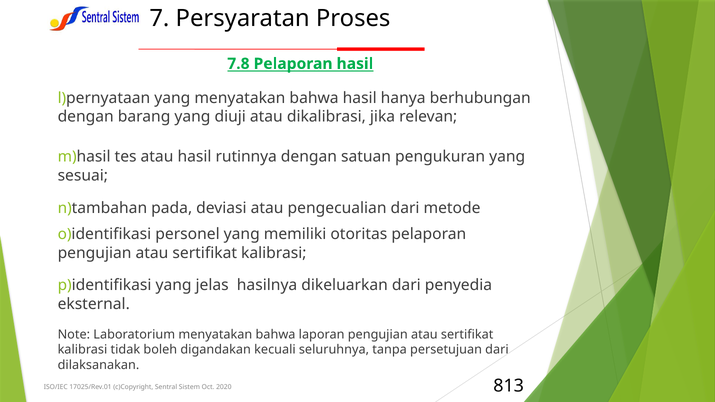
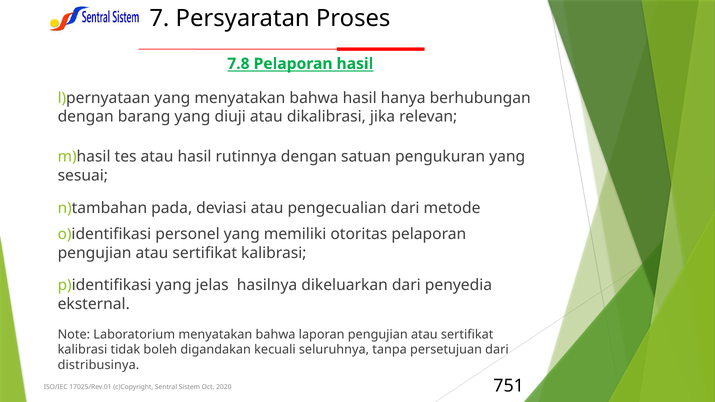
dilaksanakan: dilaksanakan -> distribusinya
813: 813 -> 751
